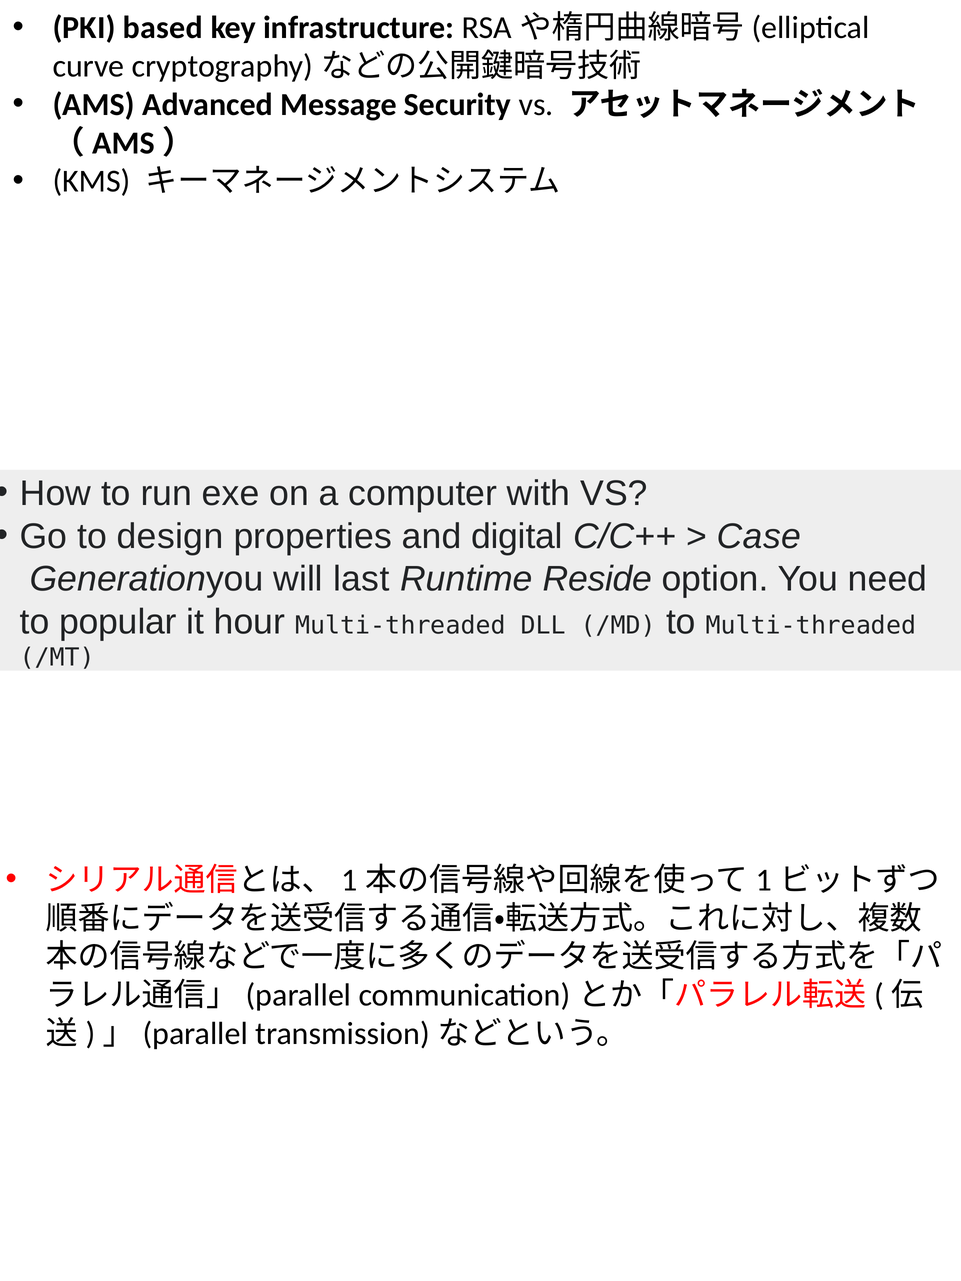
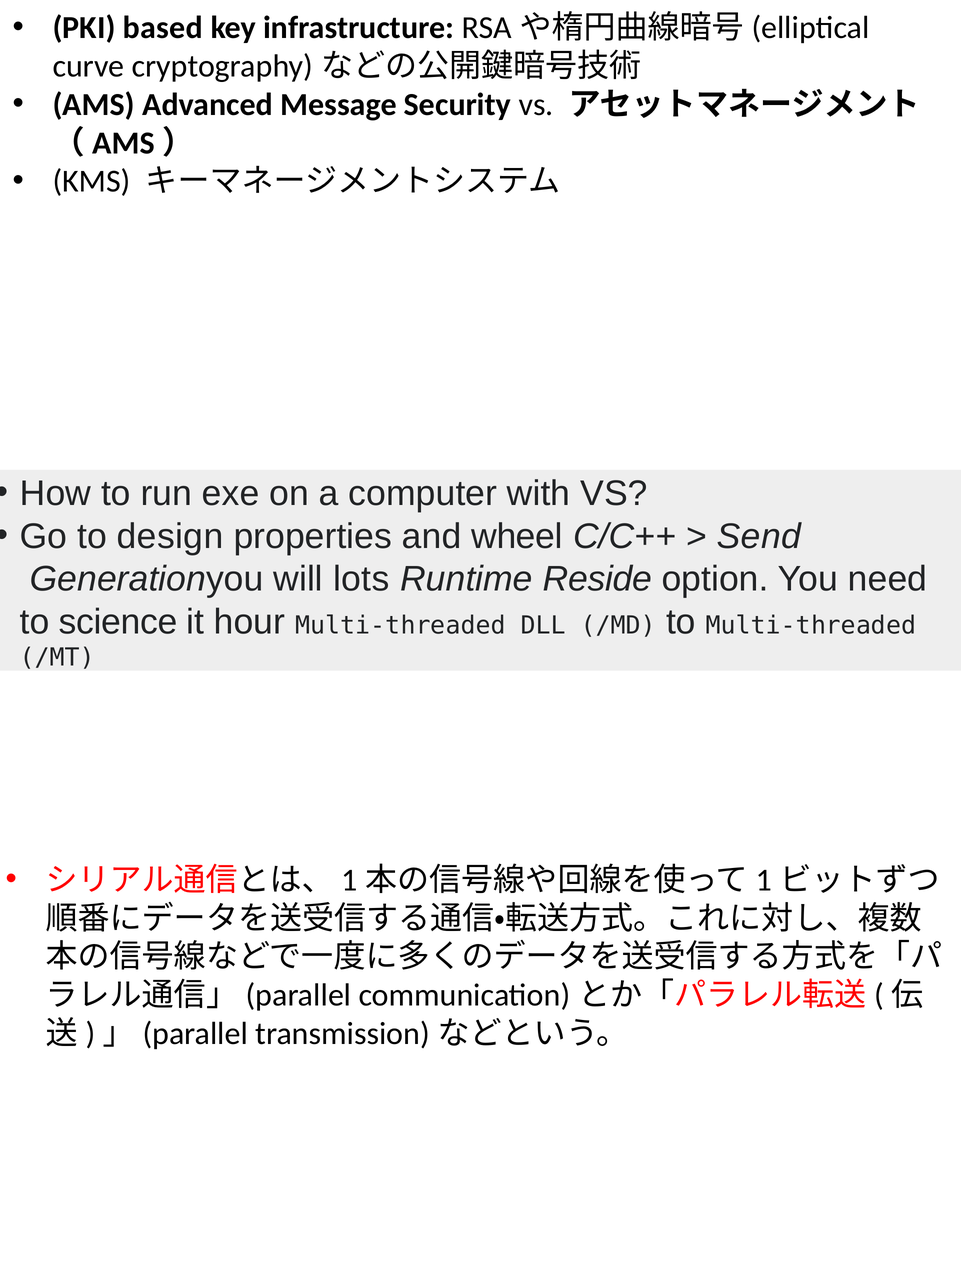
digital: digital -> wheel
Case: Case -> Send
last: last -> lots
popular: popular -> science
